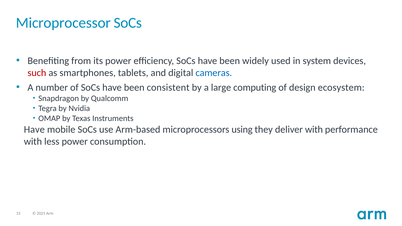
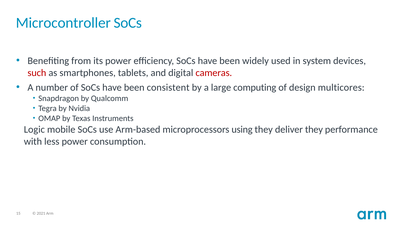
Microprocessor: Microprocessor -> Microcontroller
cameras colour: blue -> red
ecosystem: ecosystem -> multicores
Have at (34, 130): Have -> Logic
deliver with: with -> they
